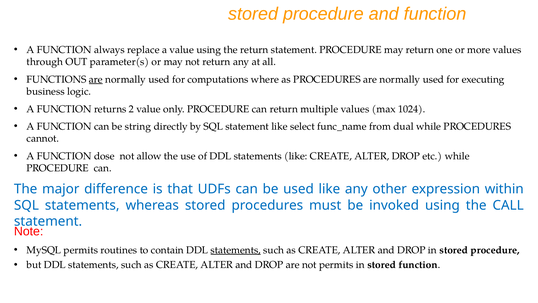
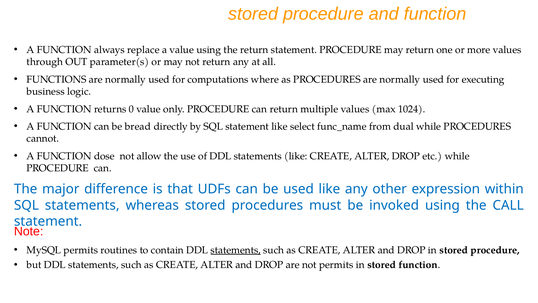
are at (96, 79) underline: present -> none
2: 2 -> 0
string: string -> bread
